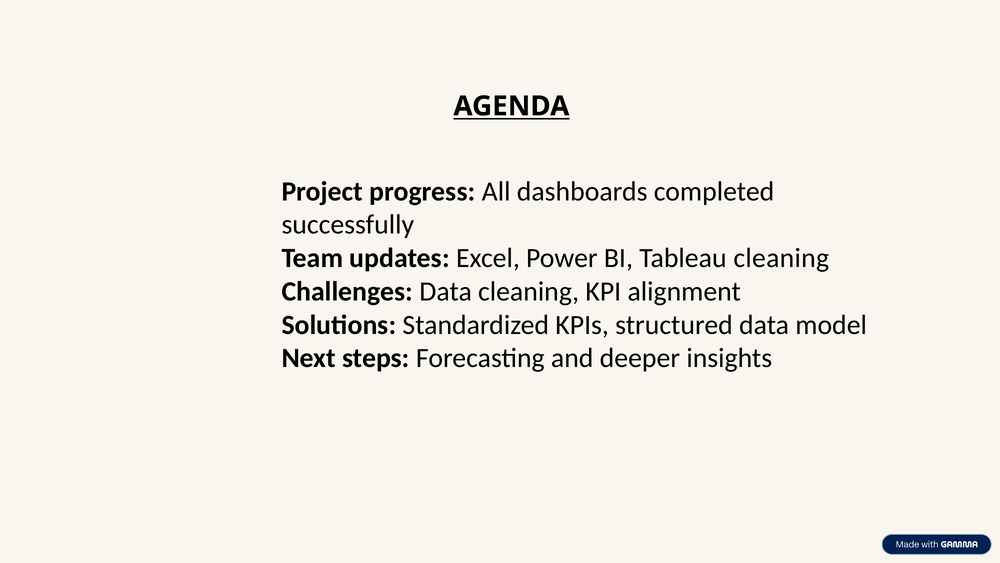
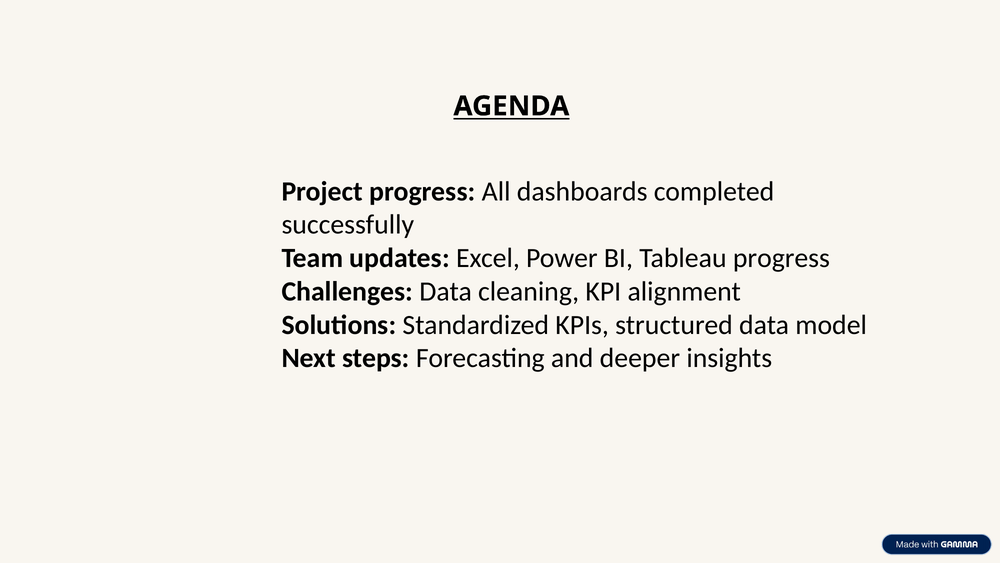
Tableau cleaning: cleaning -> progress
